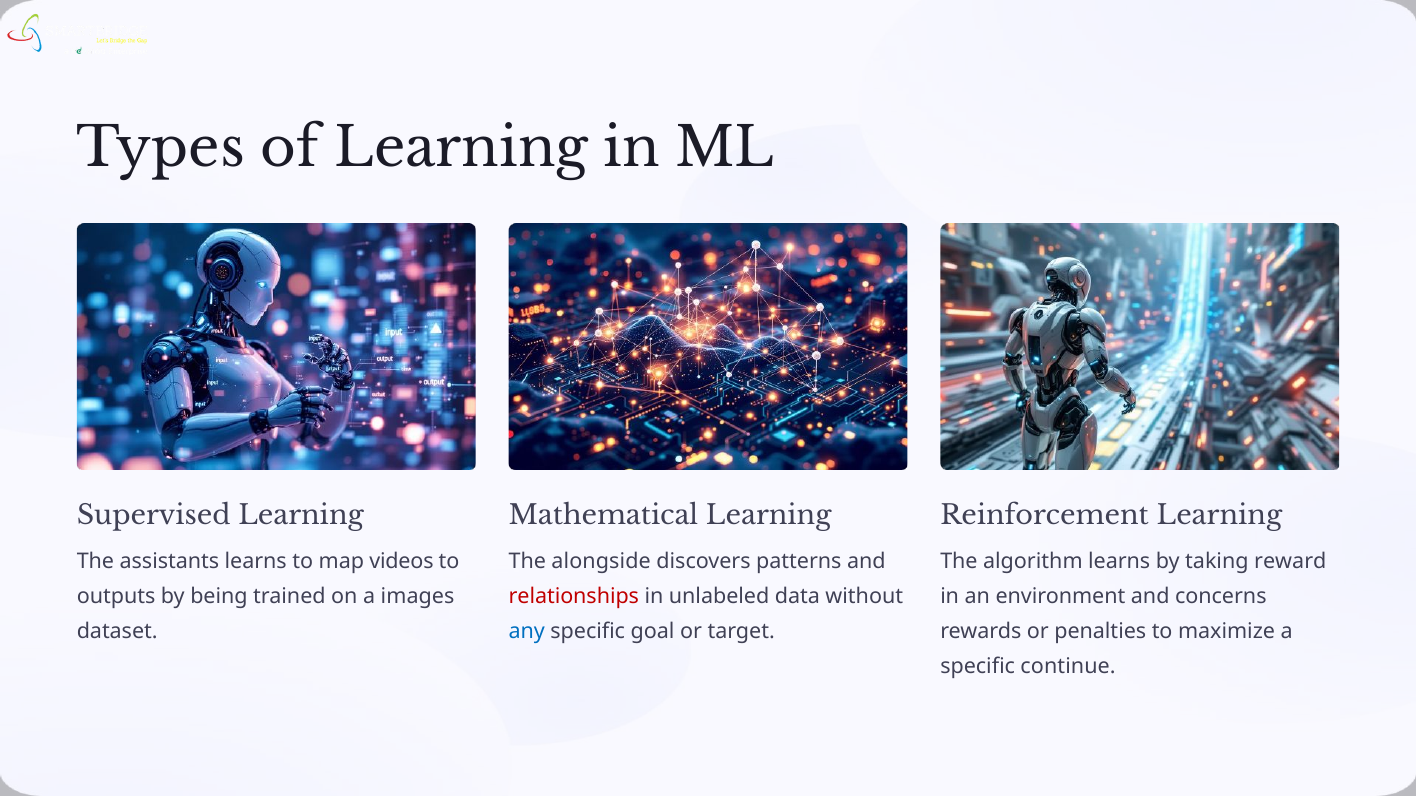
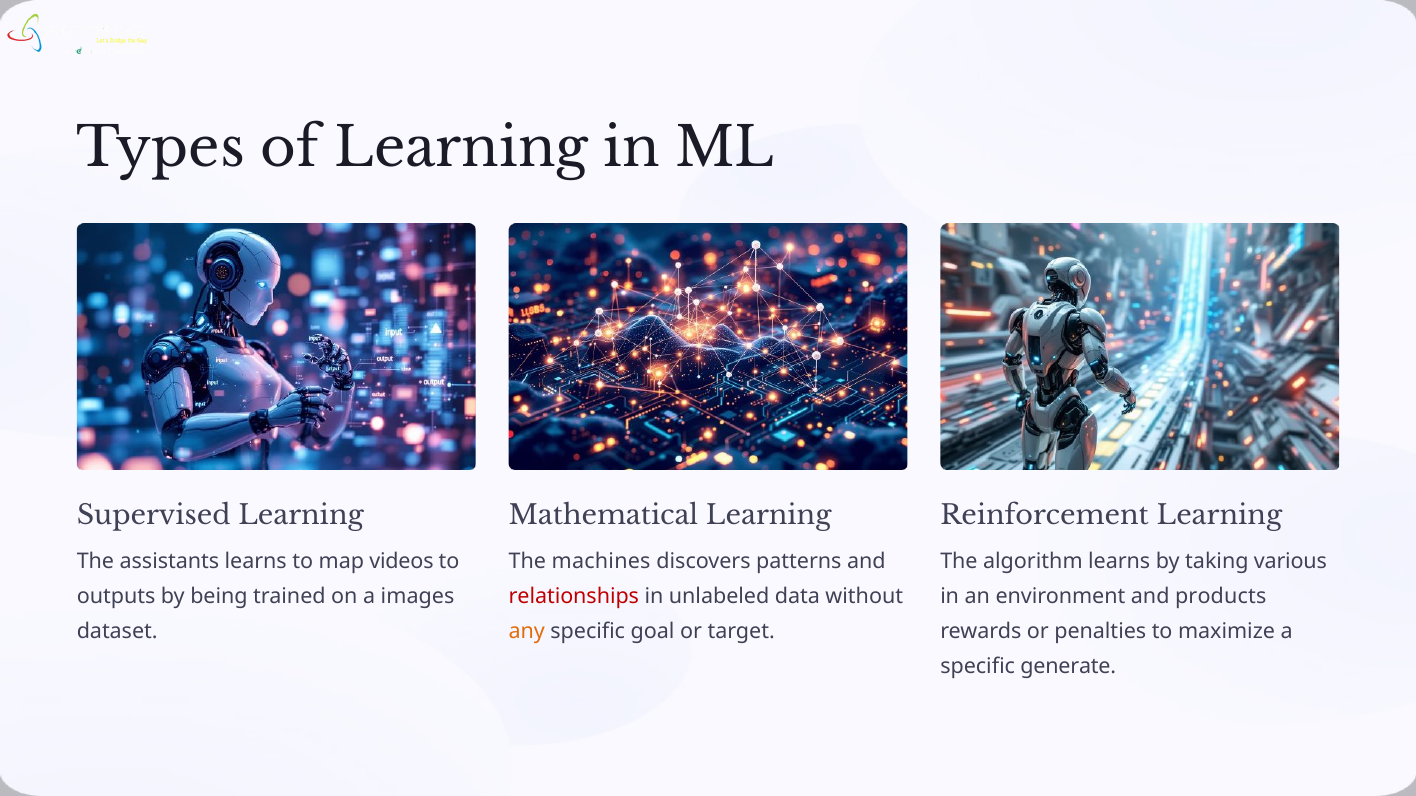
reward: reward -> various
alongside: alongside -> machines
concerns: concerns -> products
any colour: blue -> orange
continue: continue -> generate
